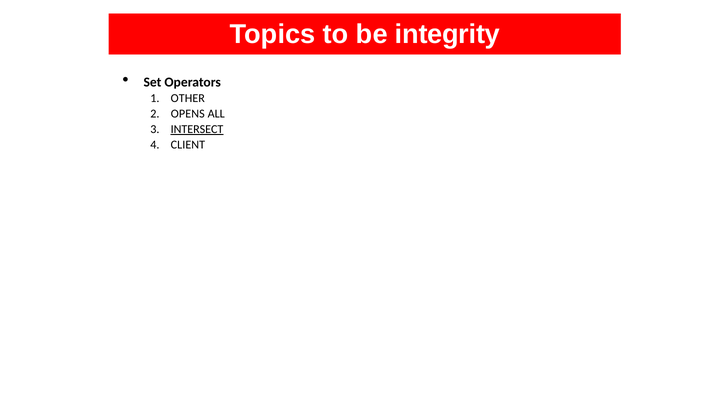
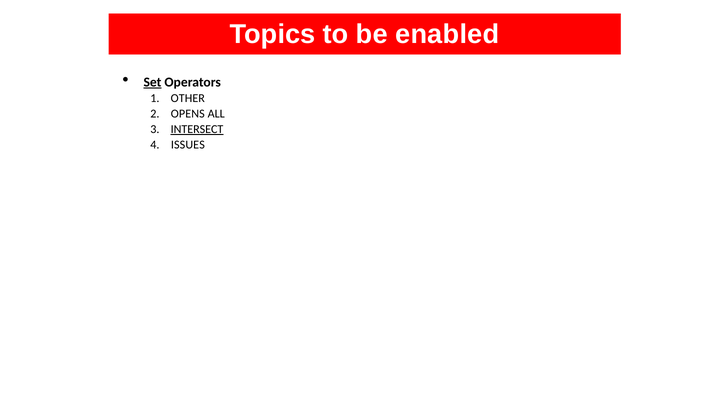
integrity: integrity -> enabled
Set underline: none -> present
CLIENT: CLIENT -> ISSUES
